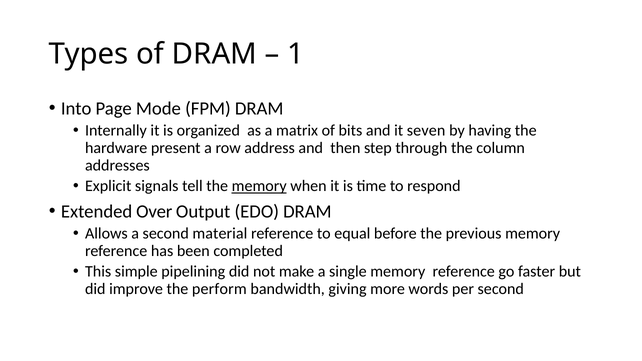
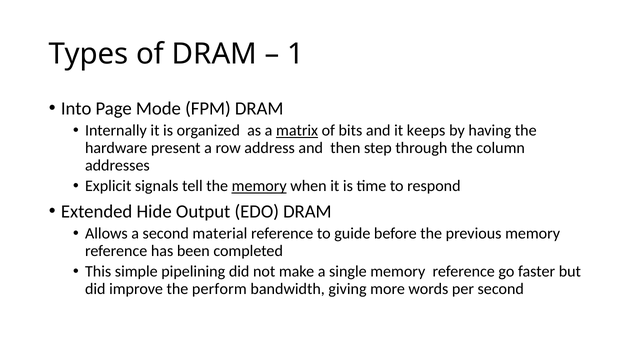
matrix underline: none -> present
seven: seven -> keeps
Over: Over -> Hide
equal: equal -> guide
